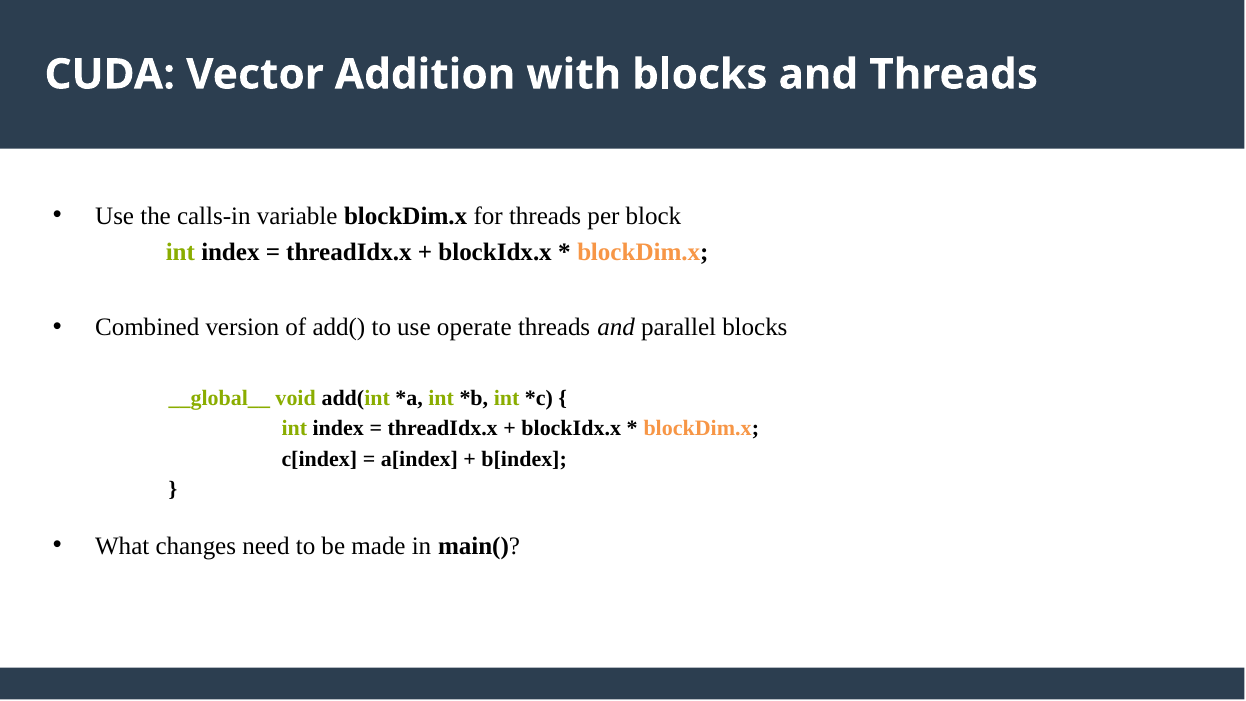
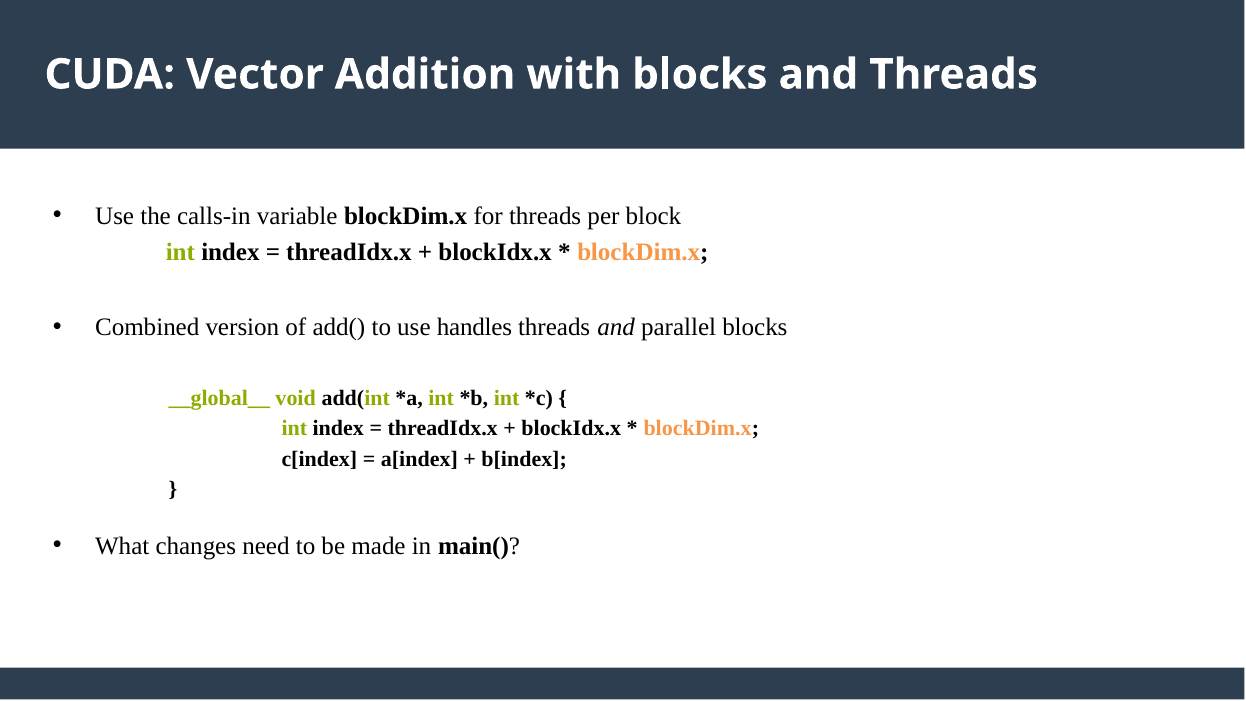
operate: operate -> handles
